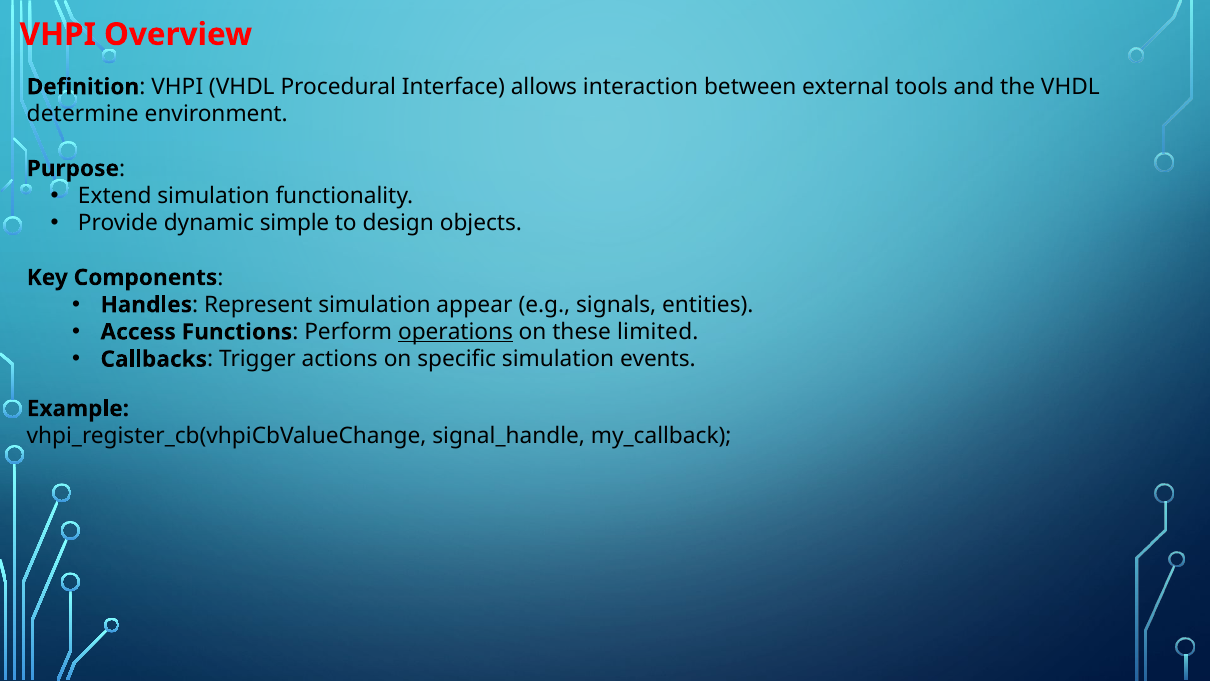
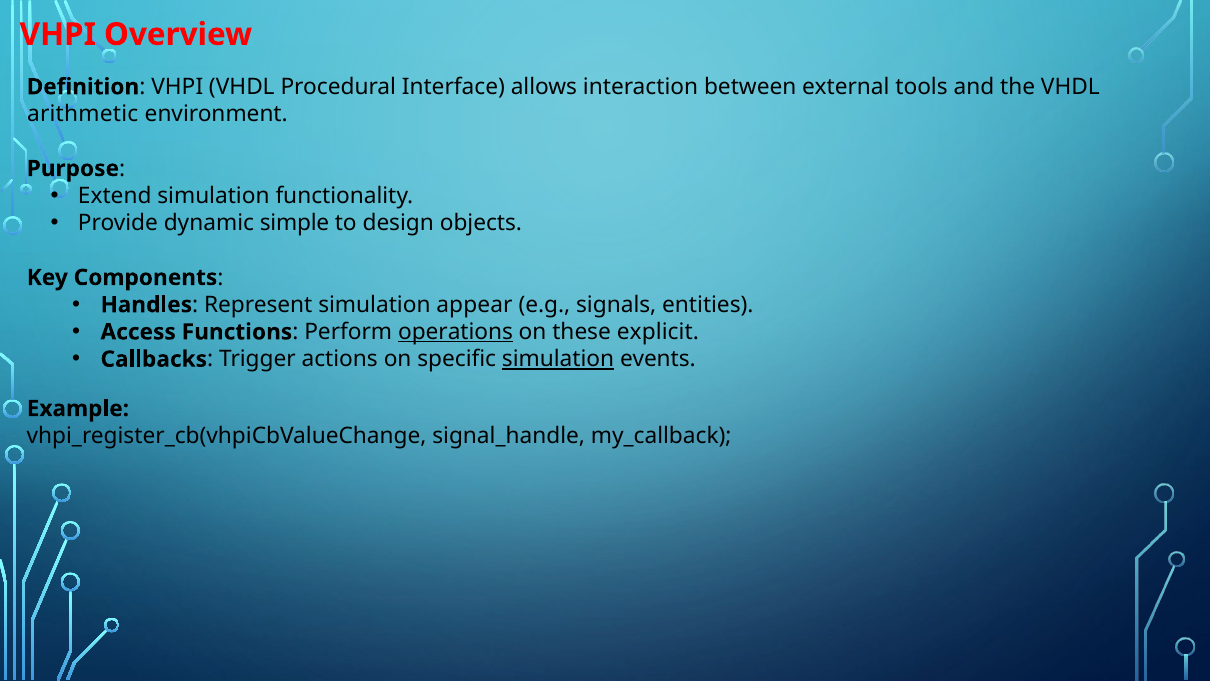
determine: determine -> arithmetic
limited: limited -> explicit
simulation at (558, 359) underline: none -> present
